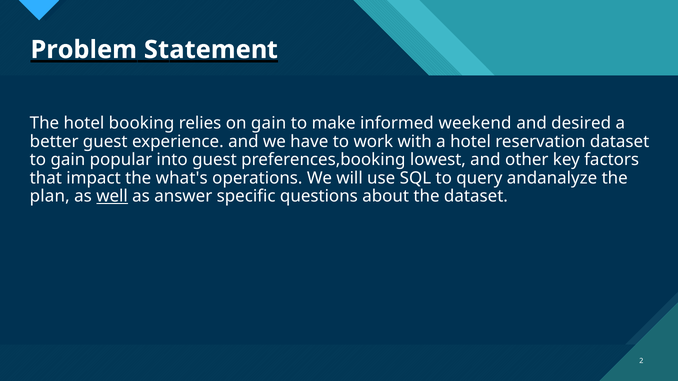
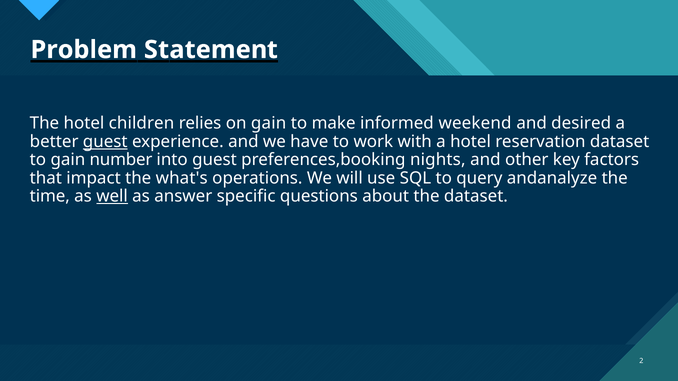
booking: booking -> children
guest at (105, 142) underline: none -> present
popular: popular -> number
lowest: lowest -> nights
plan: plan -> time
